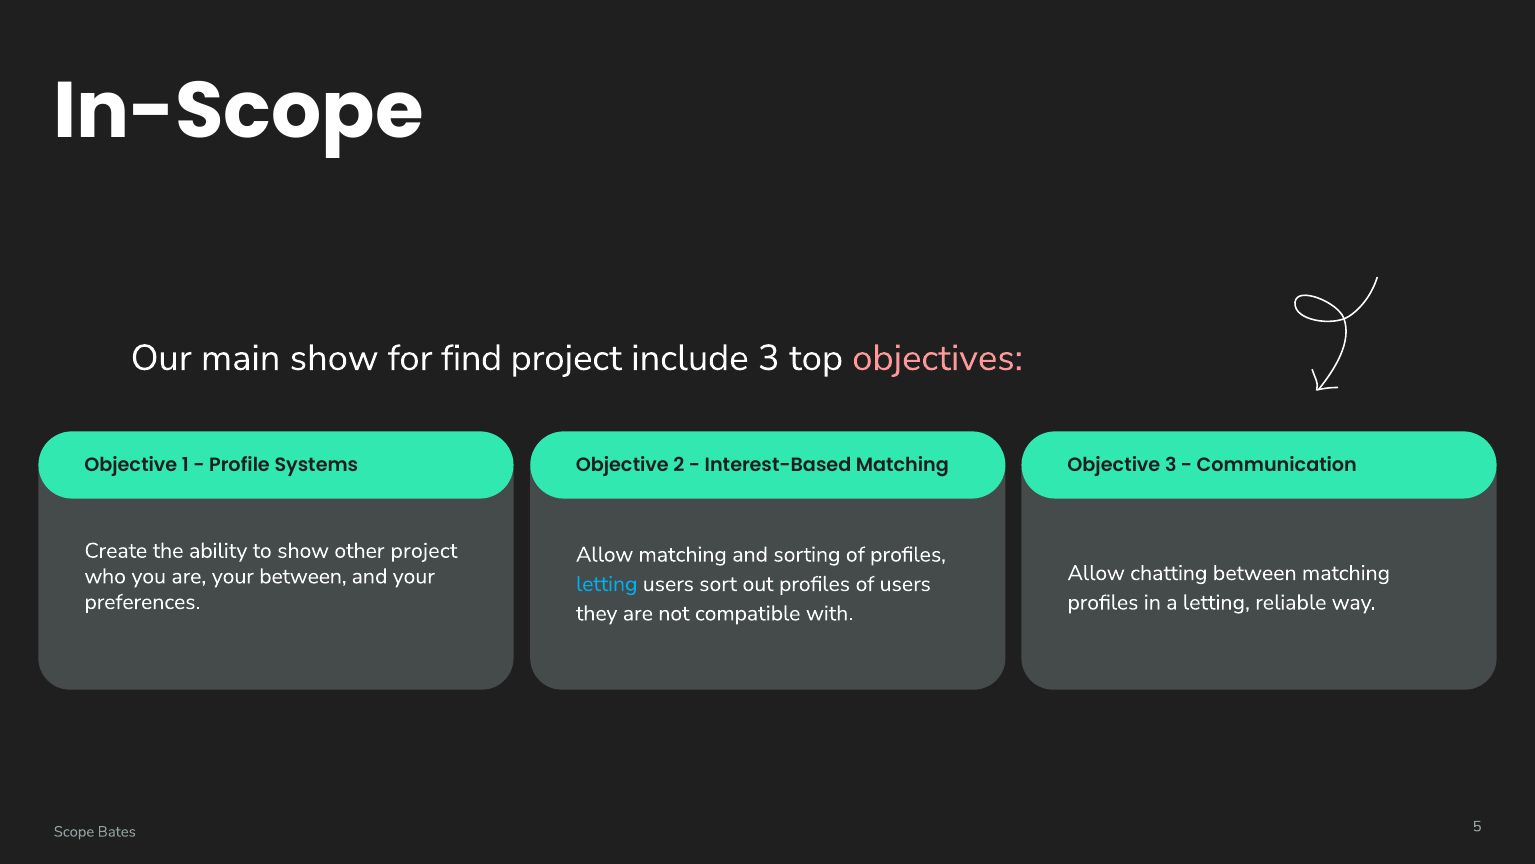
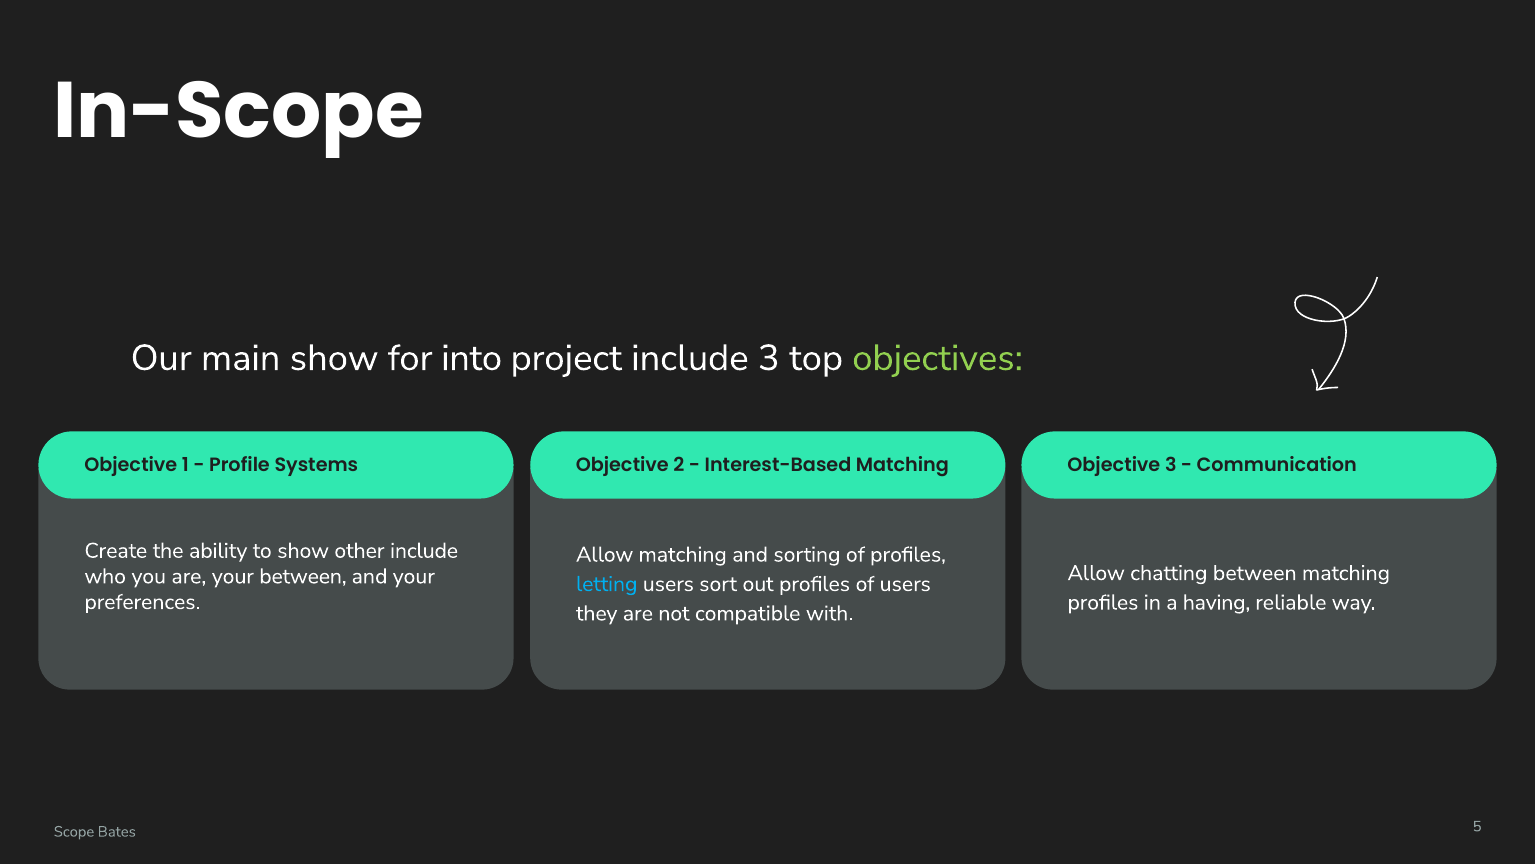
find: find -> into
objectives colour: pink -> light green
other project: project -> include
a letting: letting -> having
